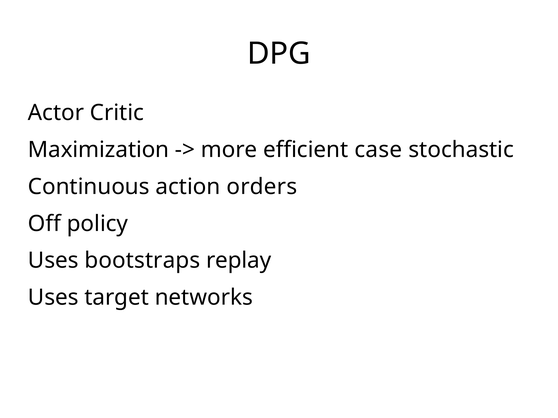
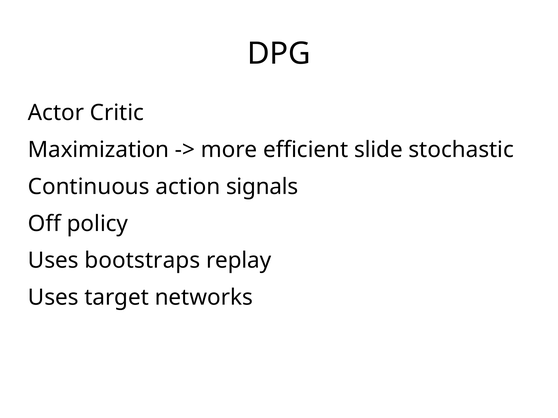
case: case -> slide
orders: orders -> signals
